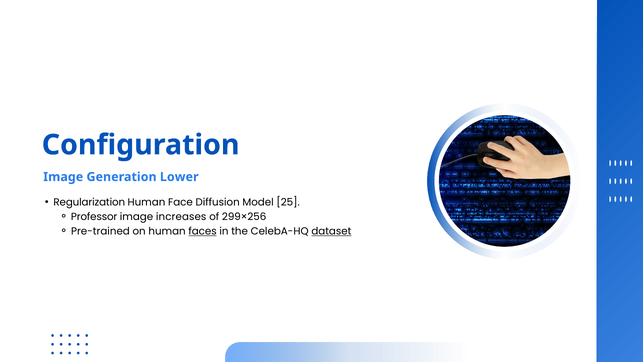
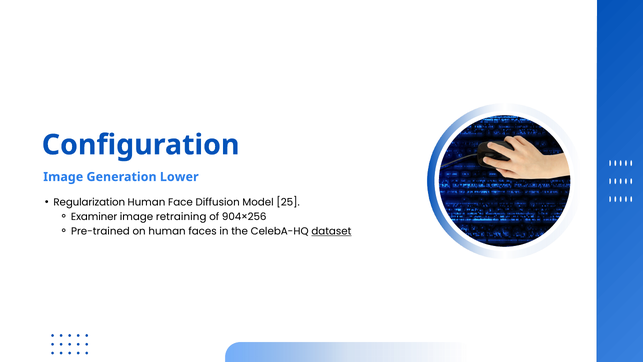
Professor: Professor -> Examiner
increases: increases -> retraining
299×256: 299×256 -> 904×256
faces underline: present -> none
